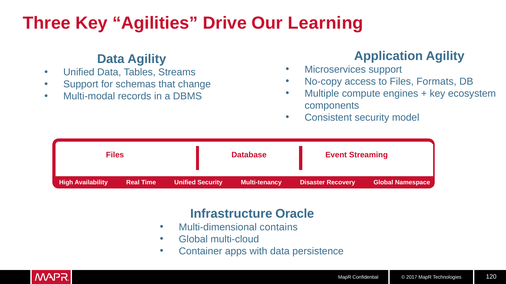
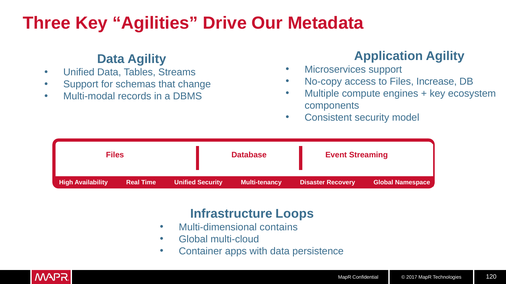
Learning: Learning -> Metadata
Formats: Formats -> Increase
Oracle: Oracle -> Loops
